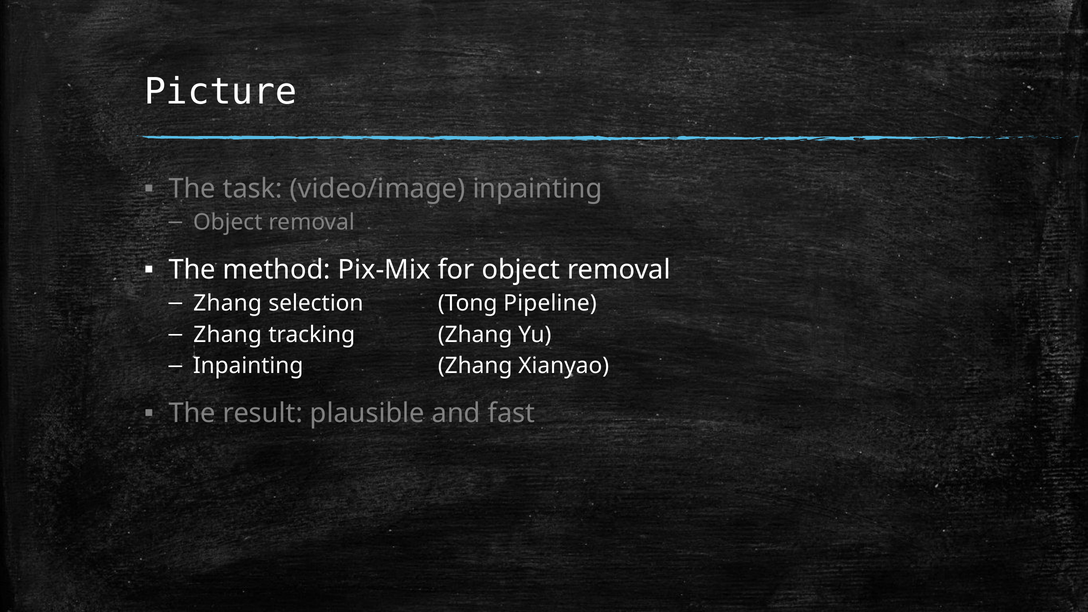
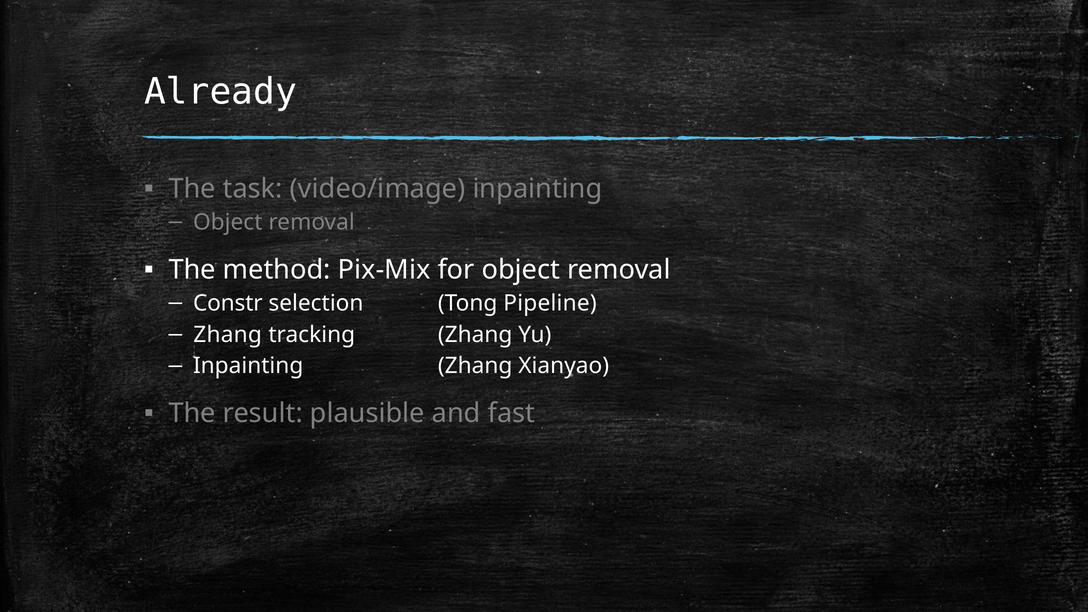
Picture: Picture -> Already
Zhang at (228, 304): Zhang -> Constr
